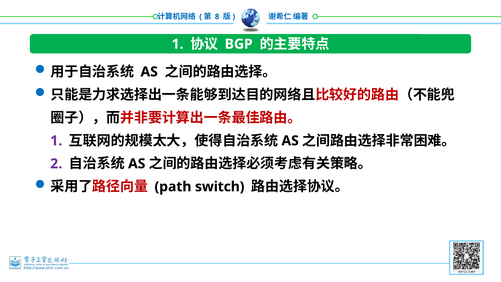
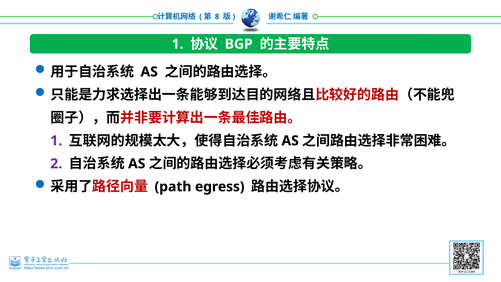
switch: switch -> egress
